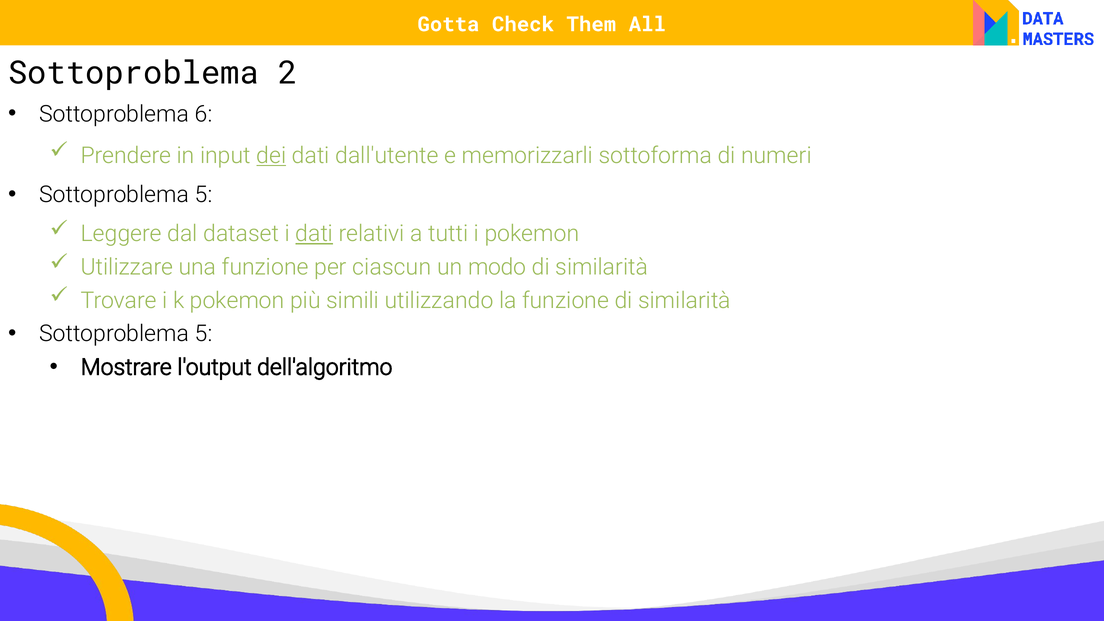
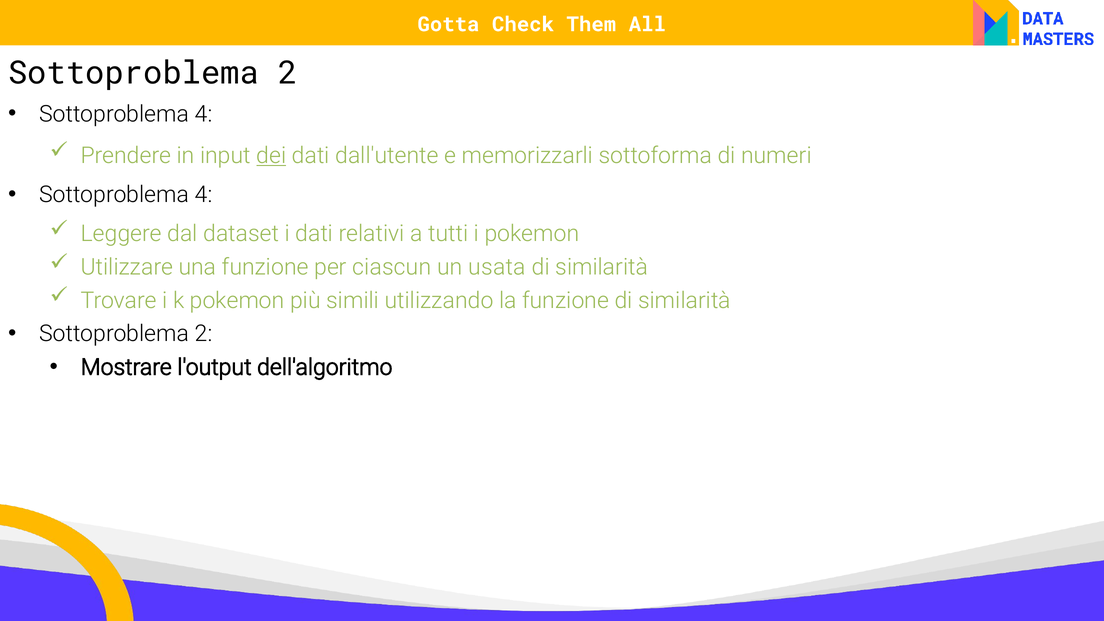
6 at (204, 114): 6 -> 4
5 at (204, 195): 5 -> 4
dati at (314, 234) underline: present -> none
modo: modo -> usata
5 at (204, 334): 5 -> 2
